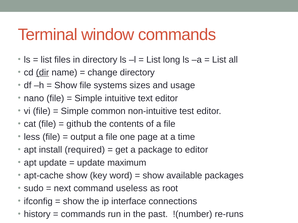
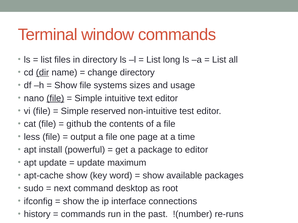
file at (55, 98) underline: none -> present
common: common -> reserved
required: required -> powerful
useless: useless -> desktop
